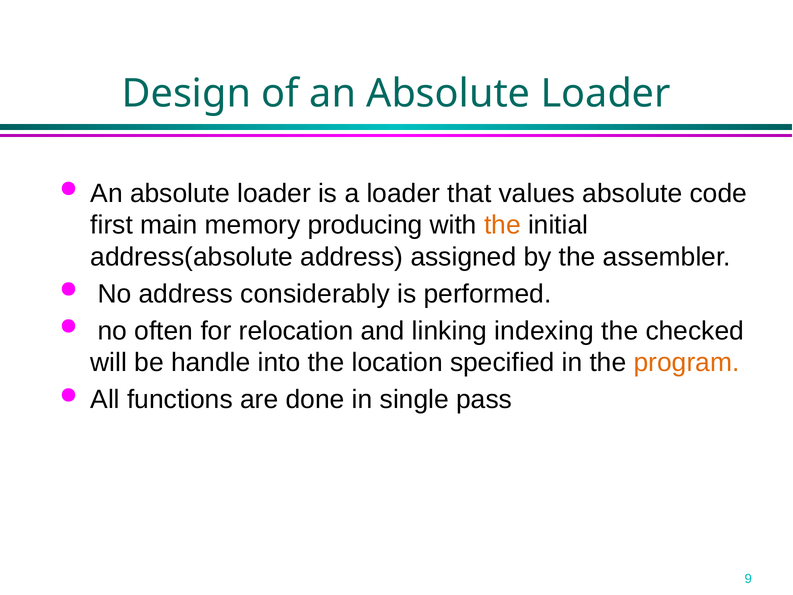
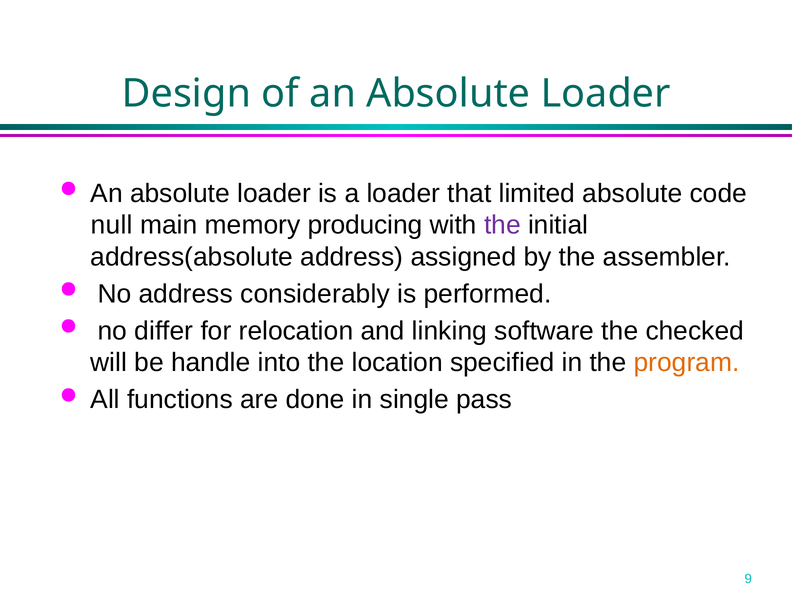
values: values -> limited
first: first -> null
the at (502, 225) colour: orange -> purple
often: often -> differ
indexing: indexing -> software
